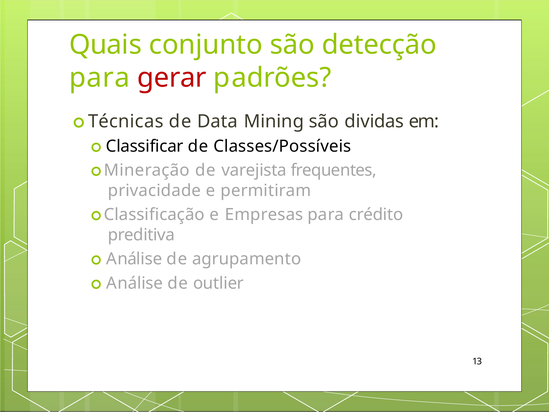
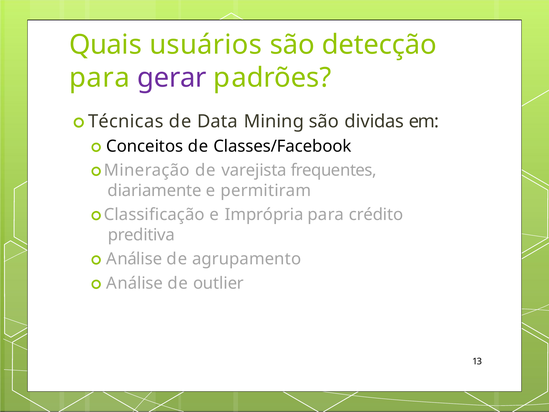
conjunto: conjunto -> usuários
gerar colour: red -> purple
Classificar: Classificar -> Conceitos
Classes/Possíveis: Classes/Possíveis -> Classes/Facebook
privacidade: privacidade -> diariamente
Empresas: Empresas -> Imprópria
